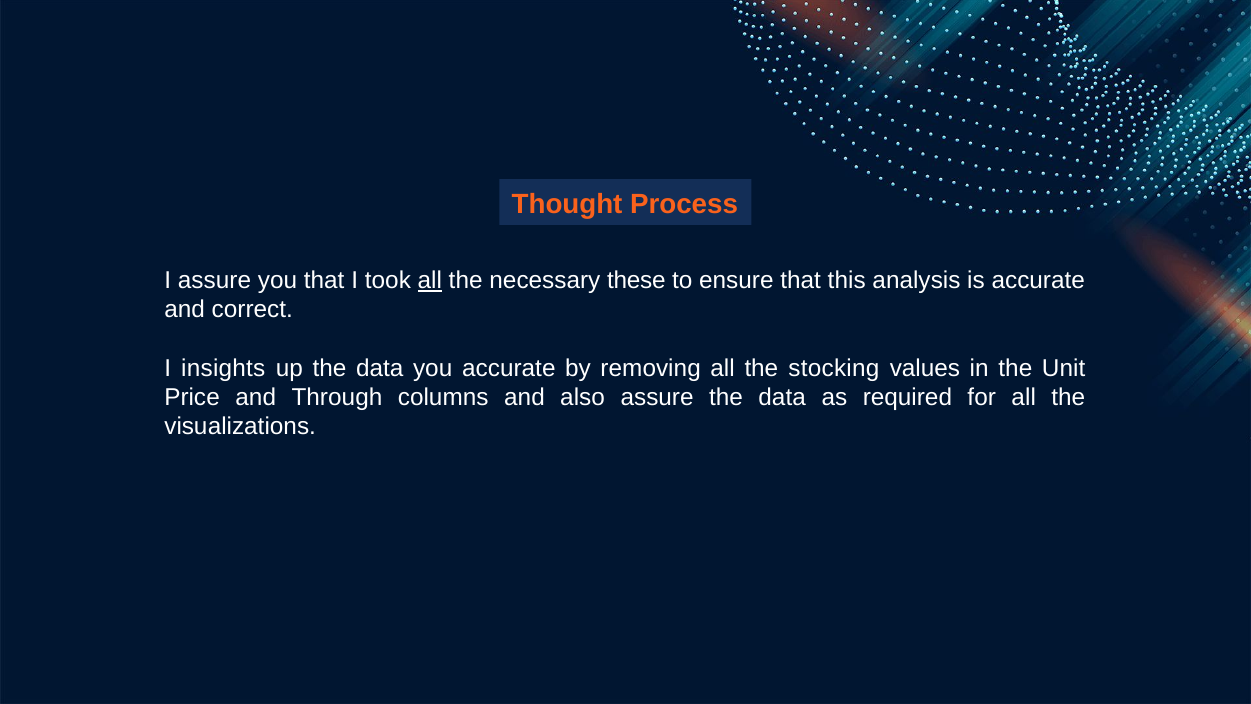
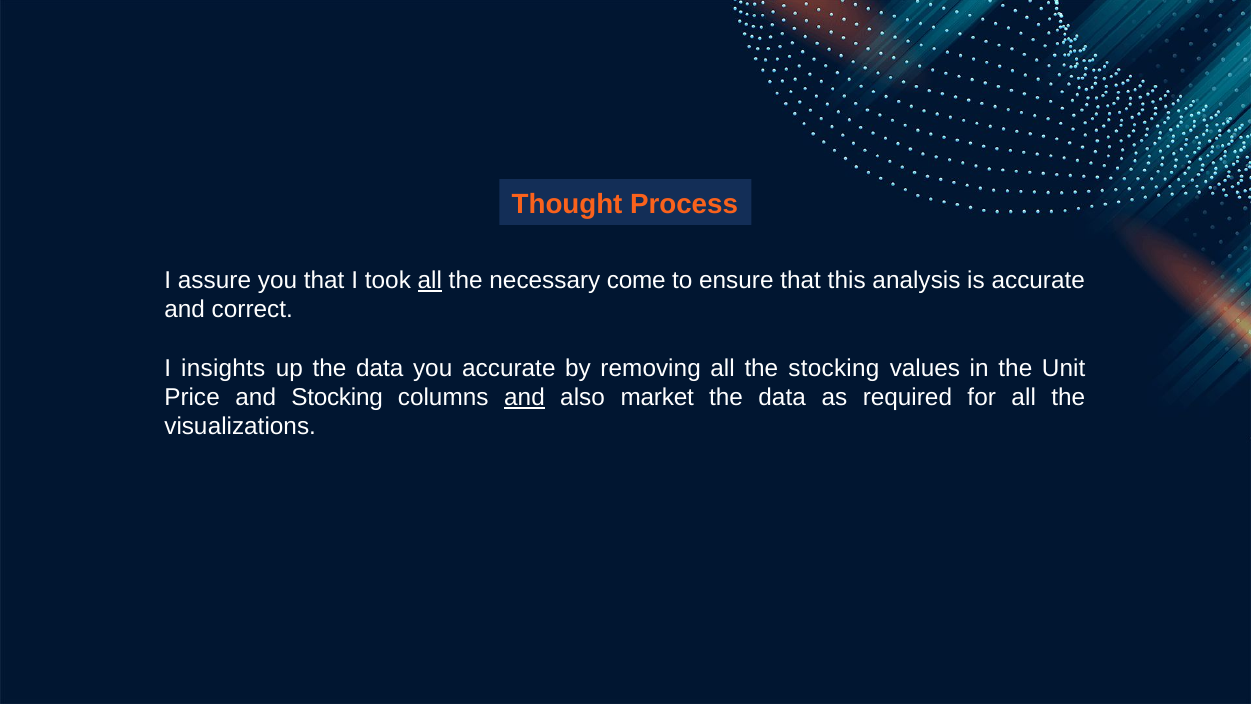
these: these -> come
and Through: Through -> Stocking
and at (524, 397) underline: none -> present
also assure: assure -> market
